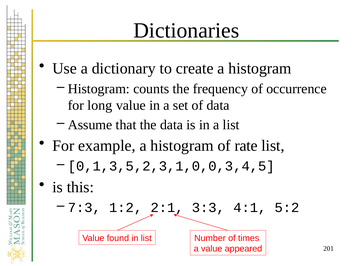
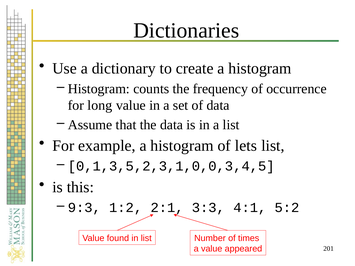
rate: rate -> lets
7:3: 7:3 -> 9:3
